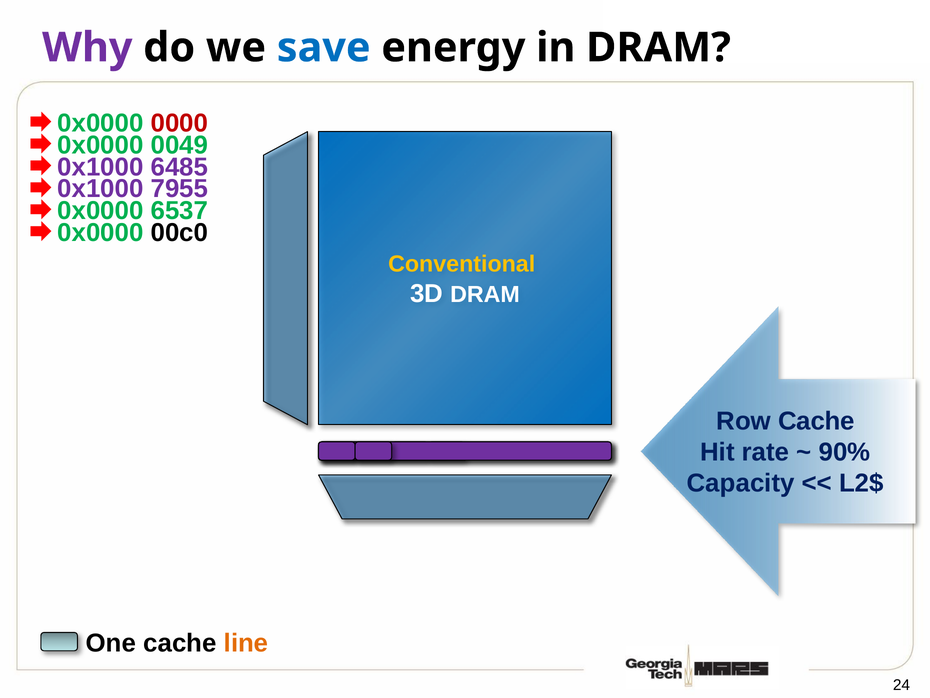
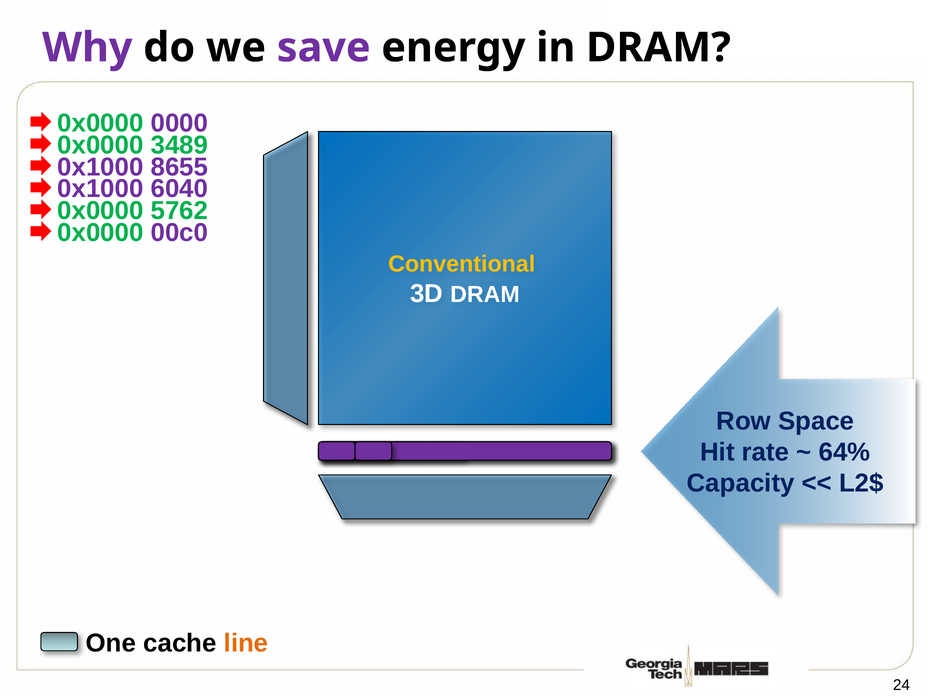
save colour: blue -> purple
0000 colour: red -> purple
0049: 0049 -> 3489
6485: 6485 -> 8655
7955: 7955 -> 6040
6537: 6537 -> 5762
00c0 colour: black -> purple
Row Cache: Cache -> Space
90%: 90% -> 64%
